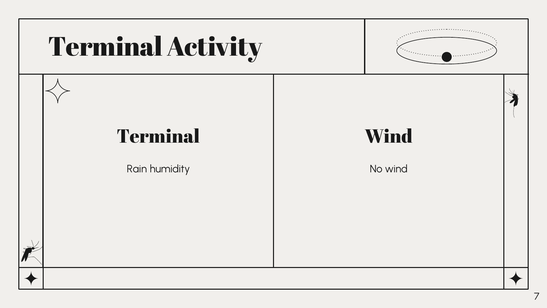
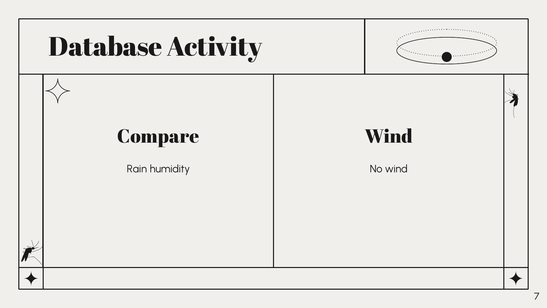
Terminal at (105, 47): Terminal -> Database
Terminal at (158, 136): Terminal -> Compare
